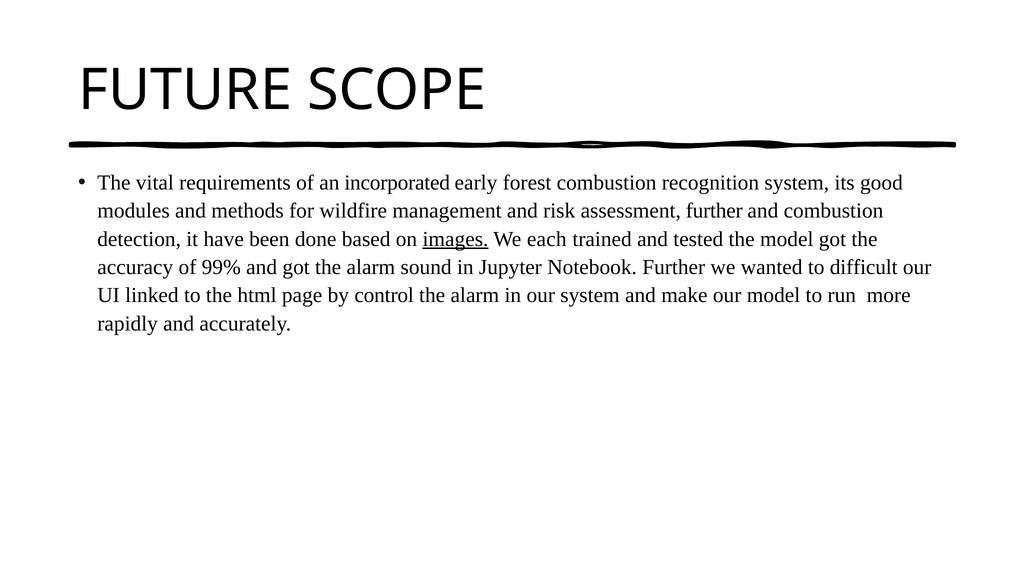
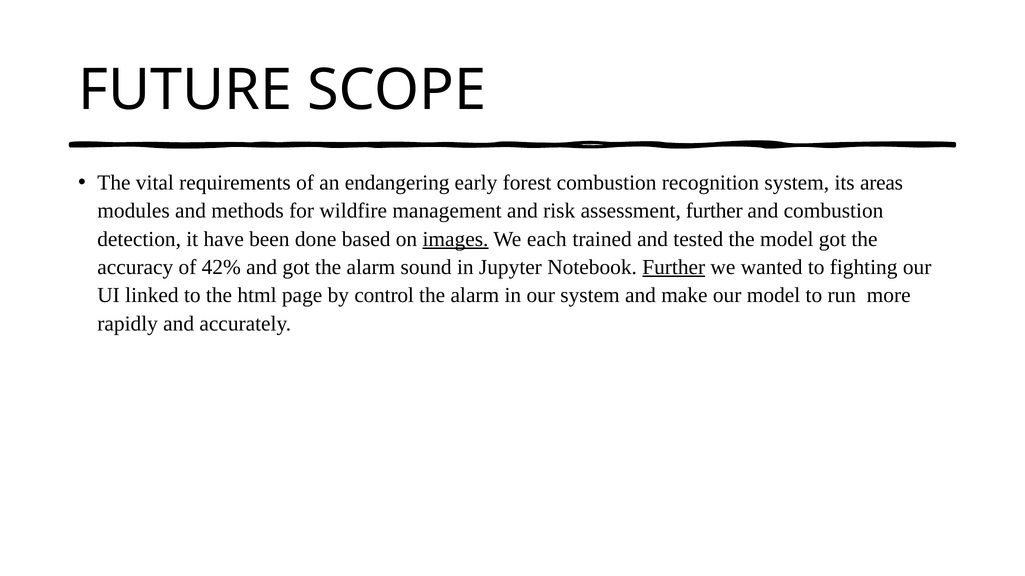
incorporated: incorporated -> endangering
good: good -> areas
99%: 99% -> 42%
Further at (674, 267) underline: none -> present
difficult: difficult -> fighting
